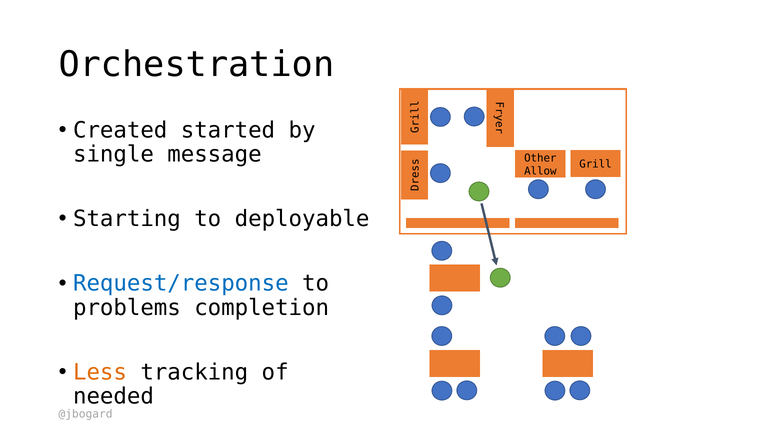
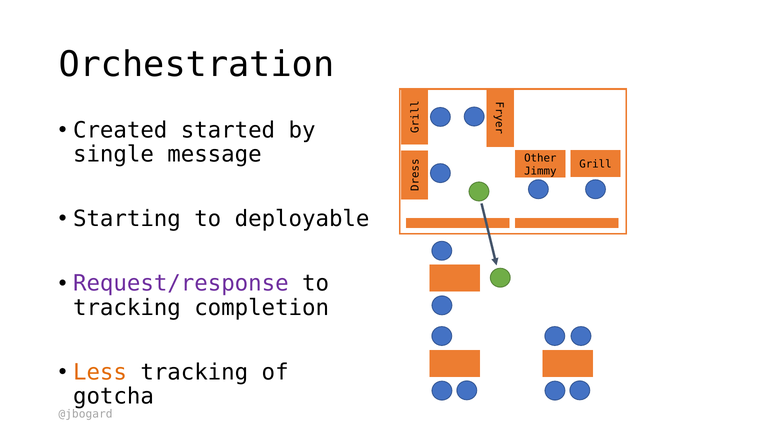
Allow: Allow -> Jimmy
Request/response colour: blue -> purple
problems at (127, 307): problems -> tracking
needed: needed -> gotcha
